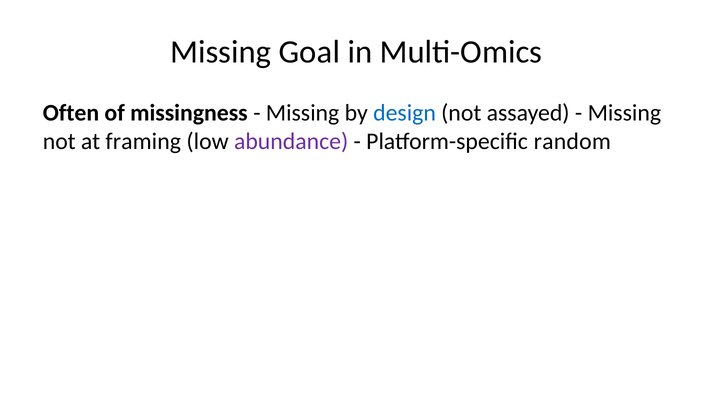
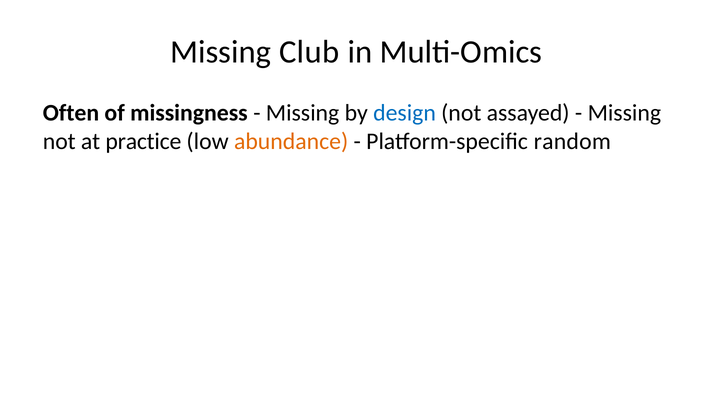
Goal: Goal -> Club
framing: framing -> practice
abundance colour: purple -> orange
